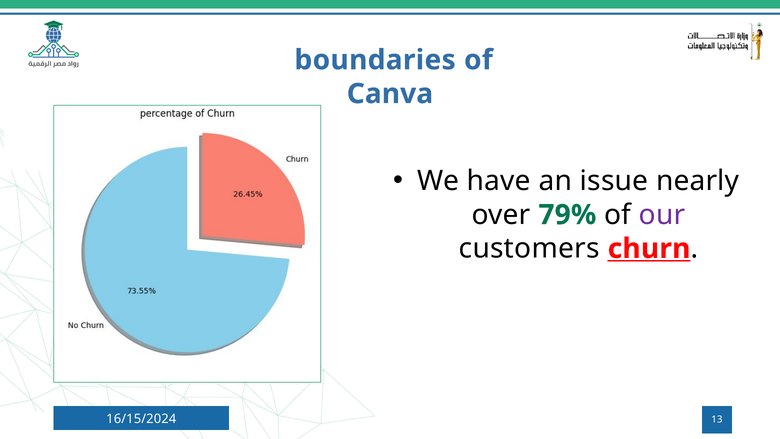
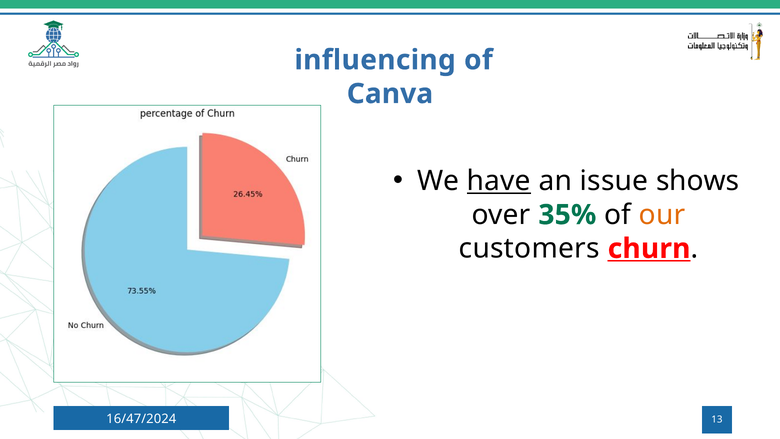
boundaries: boundaries -> influencing
have underline: none -> present
nearly: nearly -> shows
79%: 79% -> 35%
our colour: purple -> orange
16/15/2024: 16/15/2024 -> 16/47/2024
